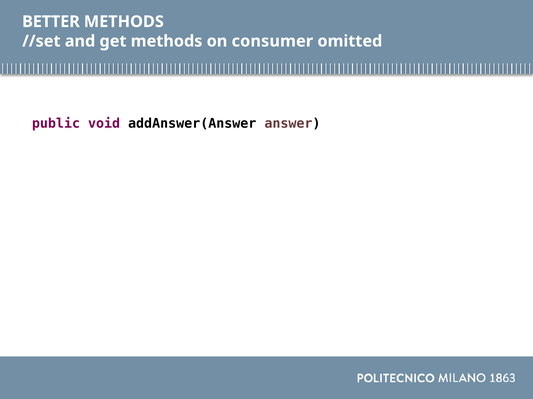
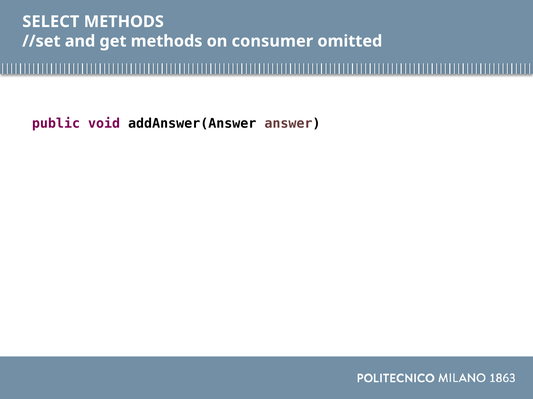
BETTER: BETTER -> SELECT
